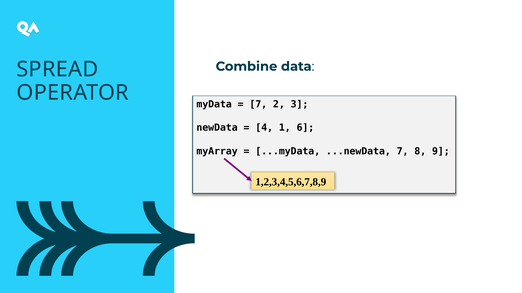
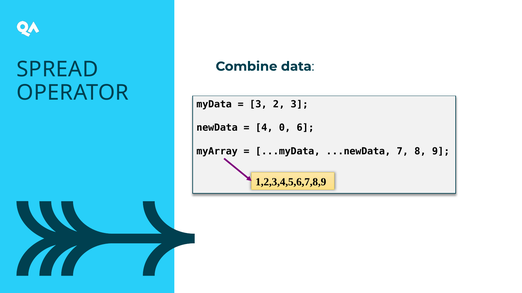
7 at (258, 104): 7 -> 3
1: 1 -> 0
